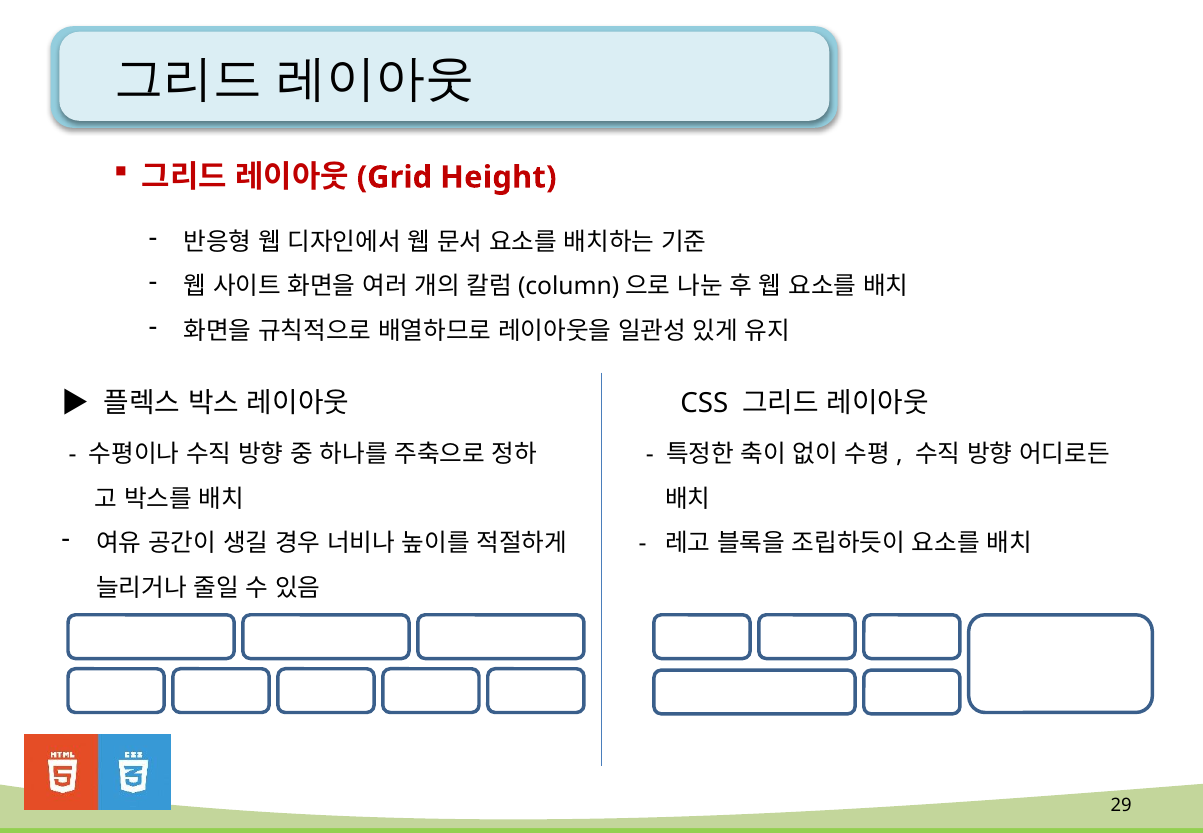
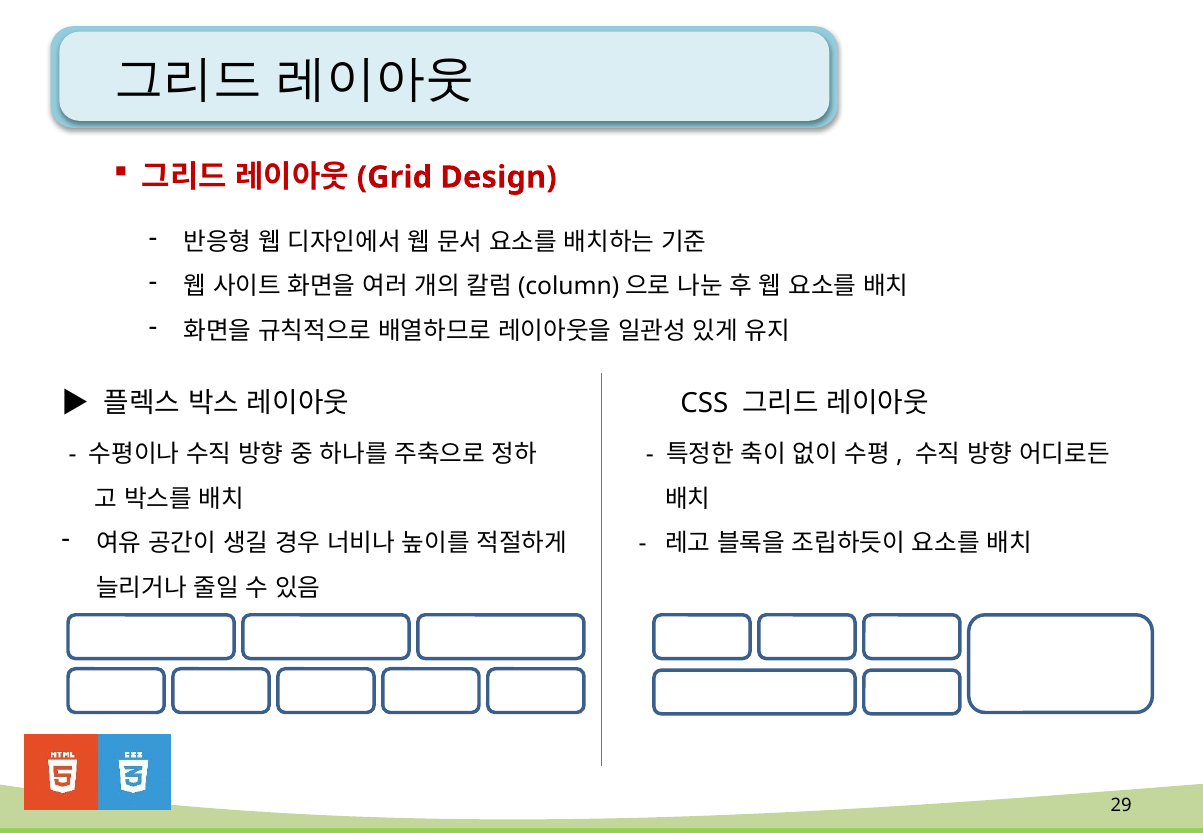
Height: Height -> Design
